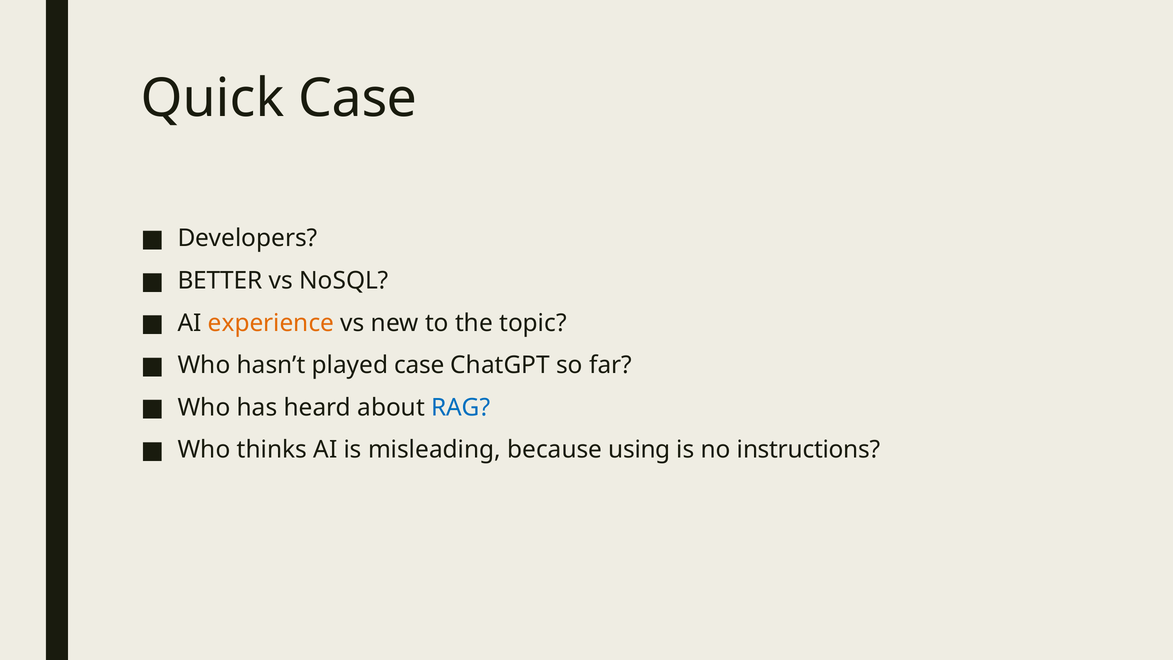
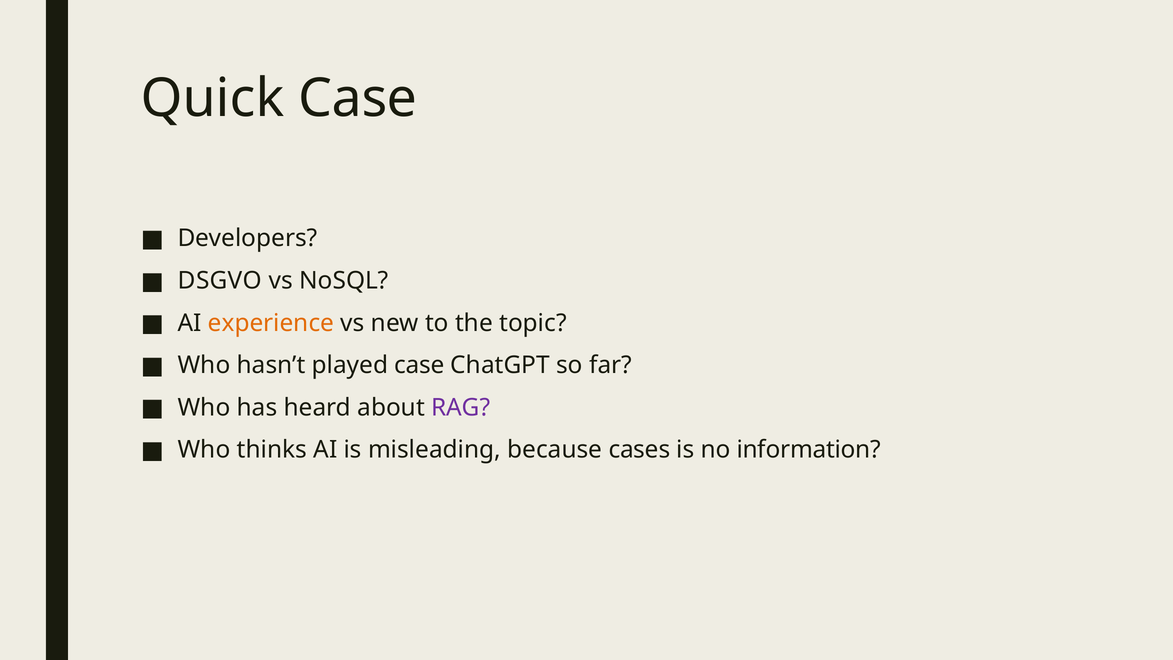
BETTER: BETTER -> DSGVO
RAG colour: blue -> purple
using: using -> cases
instructions: instructions -> information
